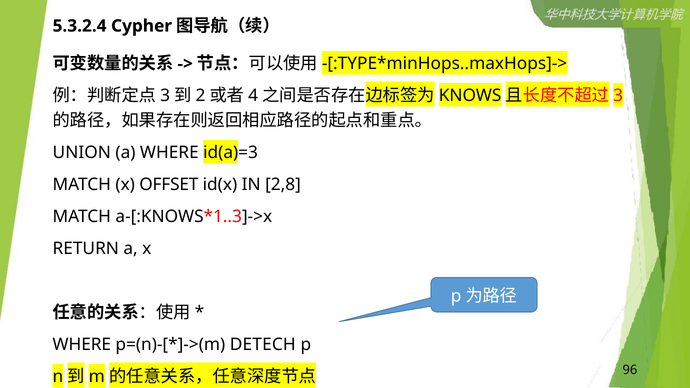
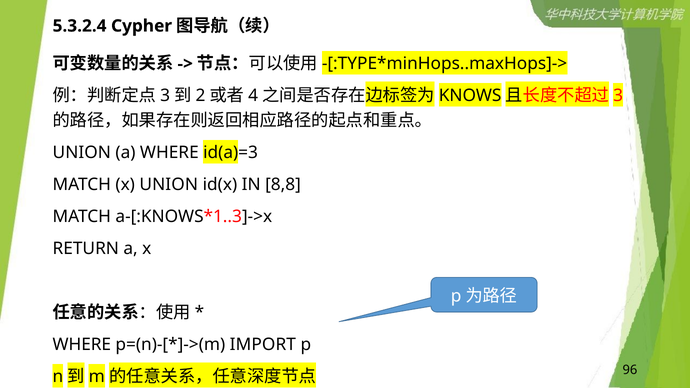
x OFFSET: OFFSET -> UNION
2,8: 2,8 -> 8,8
DETECH: DETECH -> IMPORT
